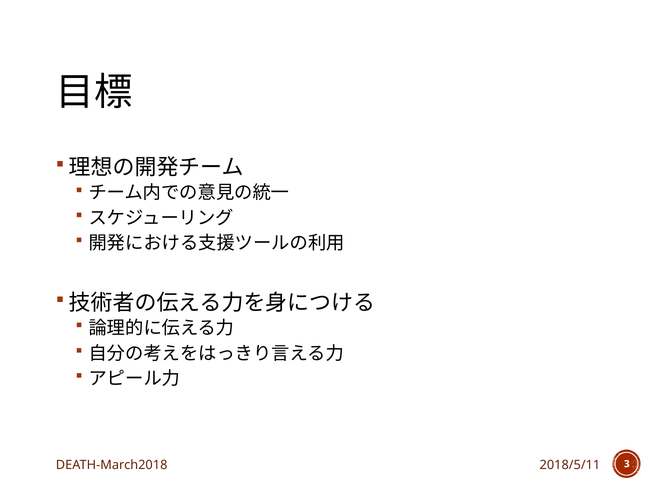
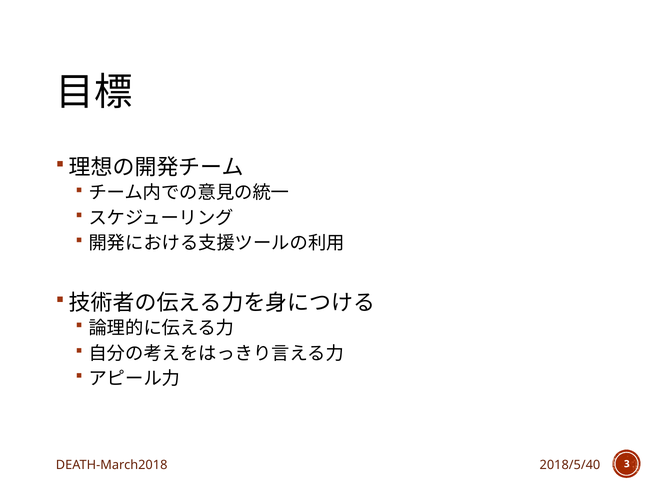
2018/5/11: 2018/5/11 -> 2018/5/40
